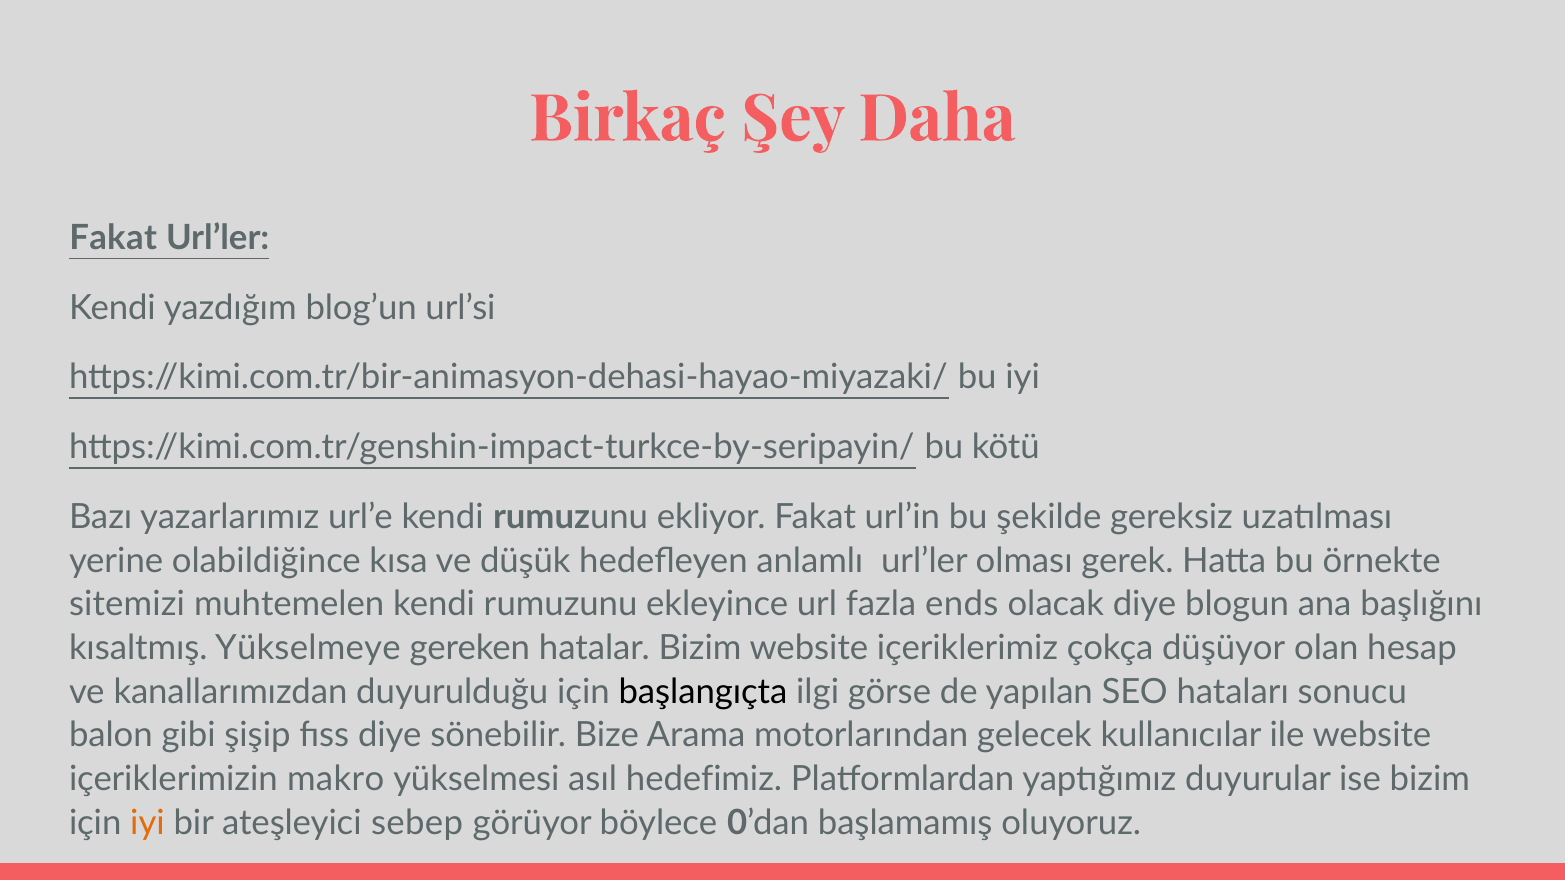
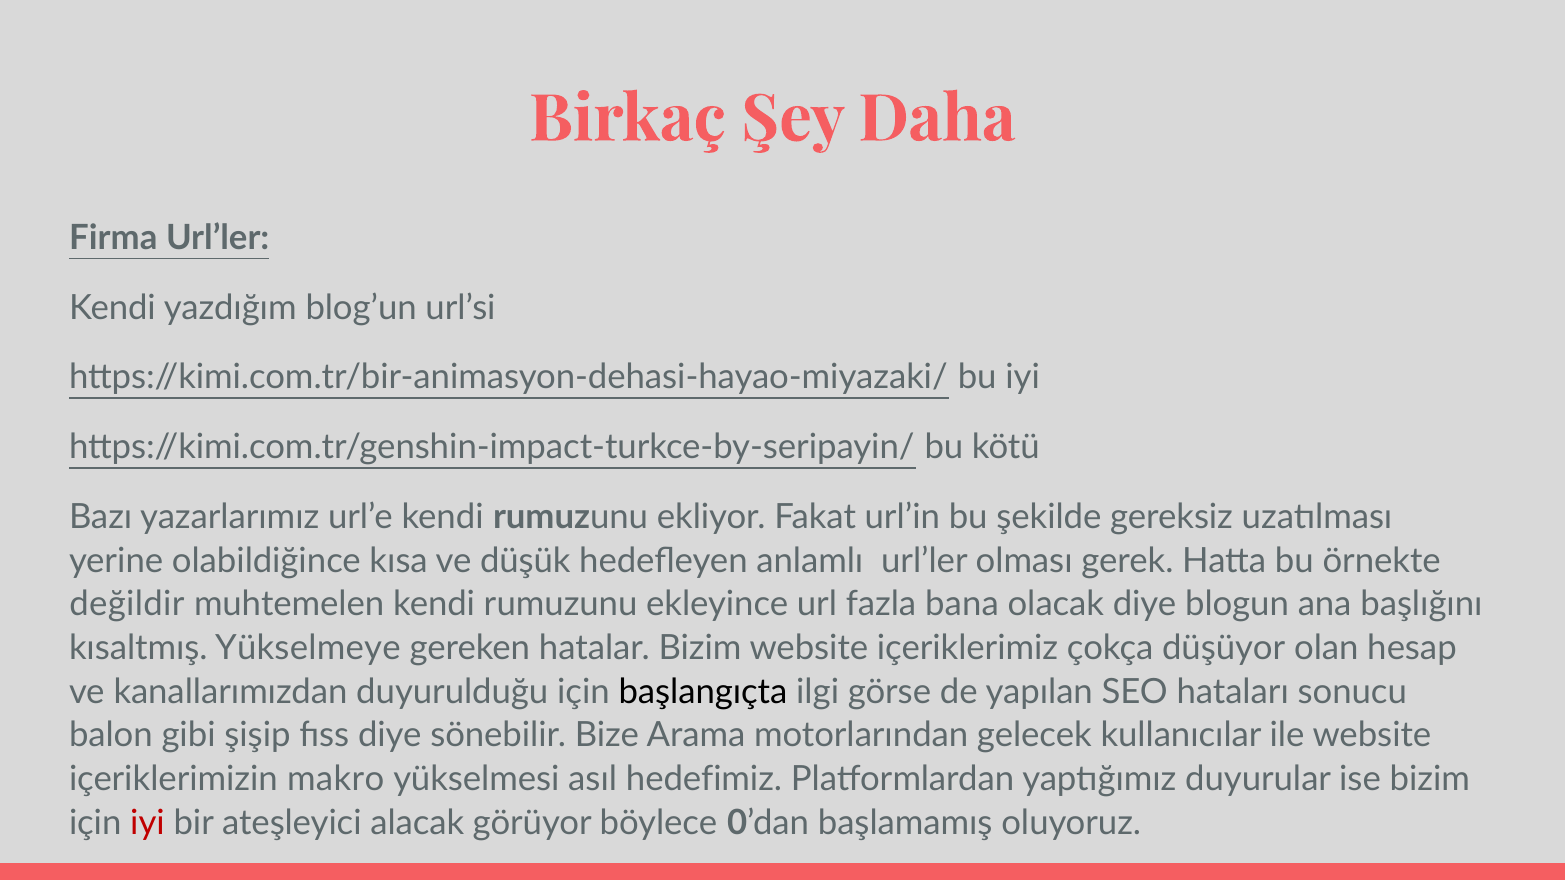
Fakat at (113, 238): Fakat -> Firma
sitemizi: sitemizi -> değildir
ends: ends -> bana
iyi at (147, 823) colour: orange -> red
sebep: sebep -> alacak
